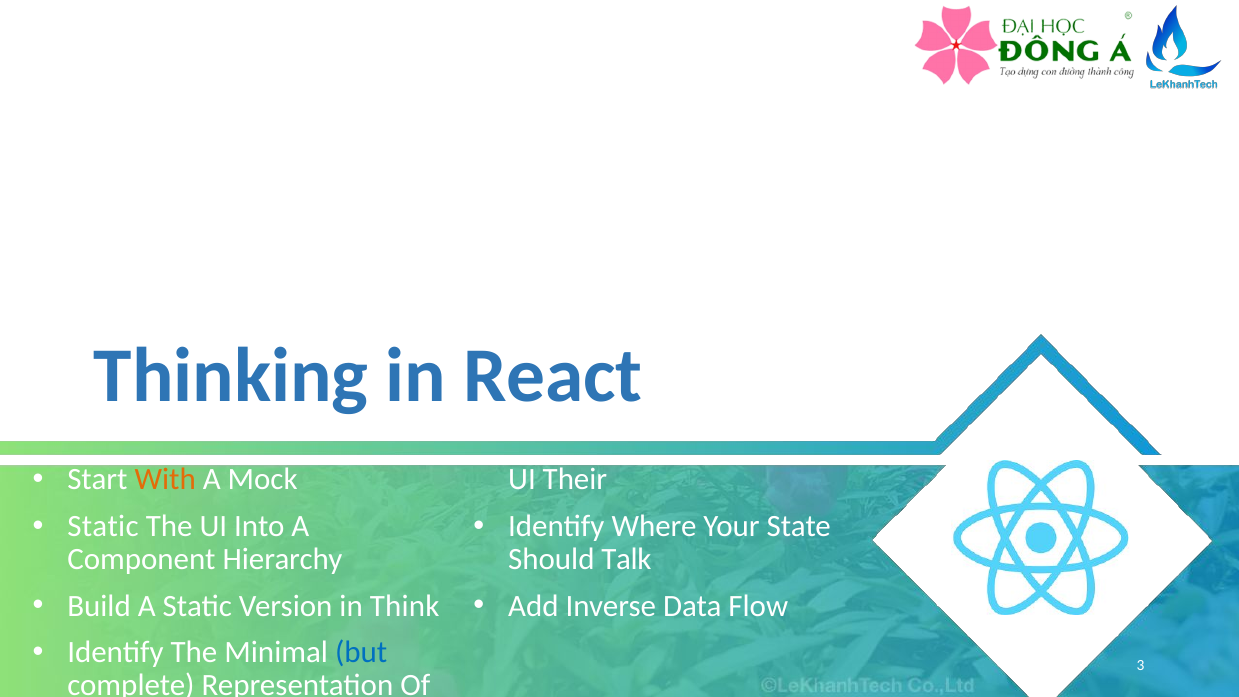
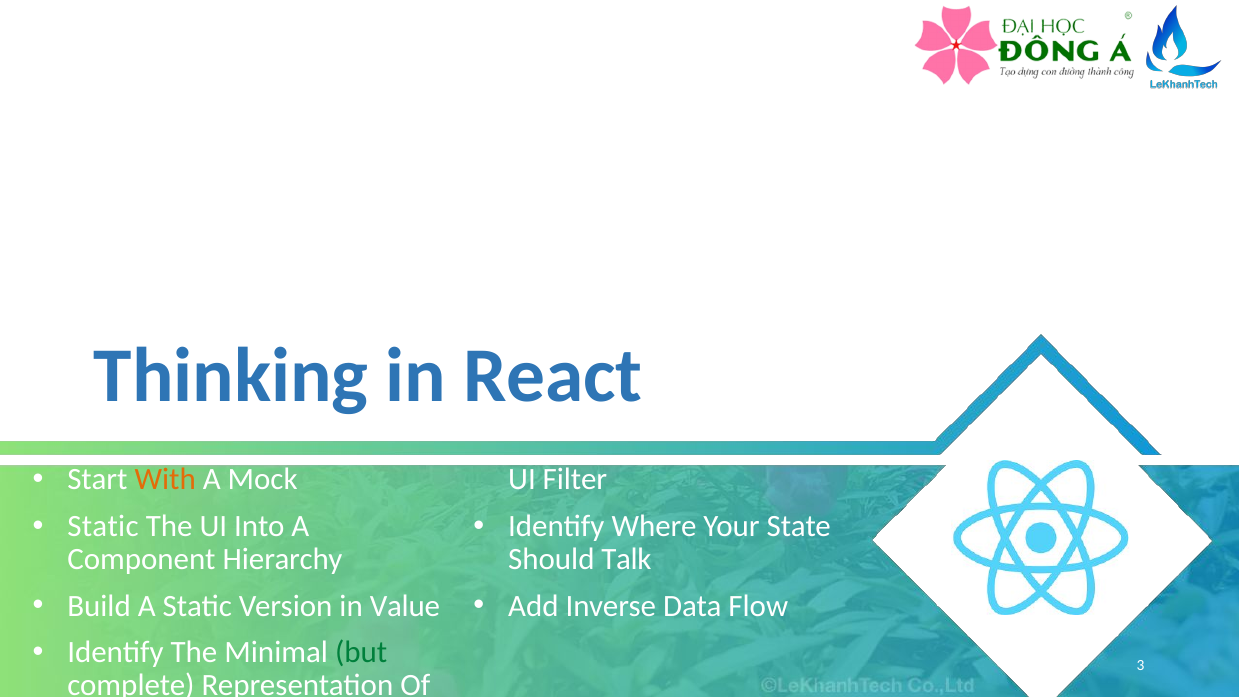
Their: Their -> Filter
Think: Think -> Value
but colour: blue -> green
